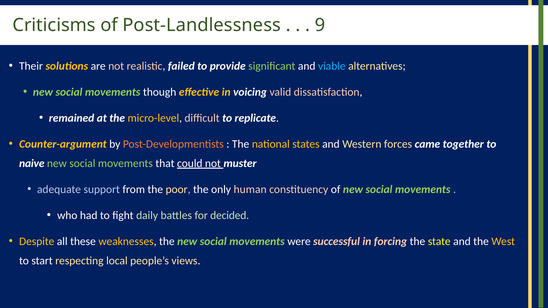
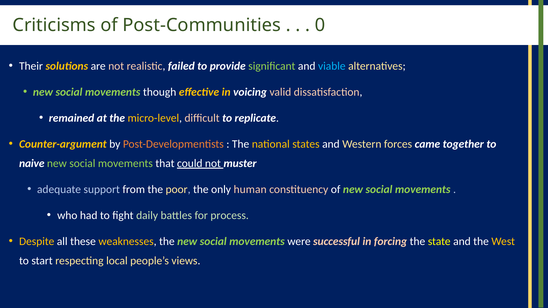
Post-Landlessness: Post-Landlessness -> Post-Communities
9: 9 -> 0
decided: decided -> process
